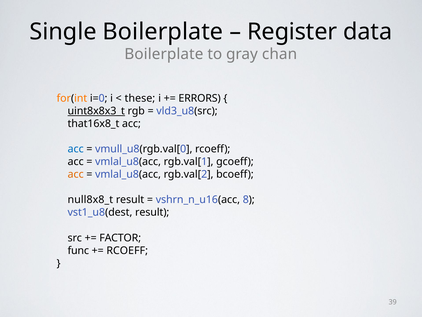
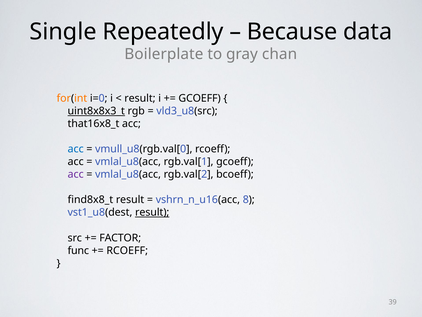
Single Boilerplate: Boilerplate -> Repeatedly
Register: Register -> Because
these at (140, 98): these -> result
ERRORS at (200, 98): ERRORS -> GCOEFF
acc at (76, 174) colour: orange -> purple
null8x8_t: null8x8_t -> find8x8_t
result at (152, 212) underline: none -> present
